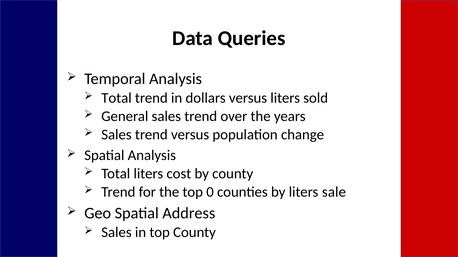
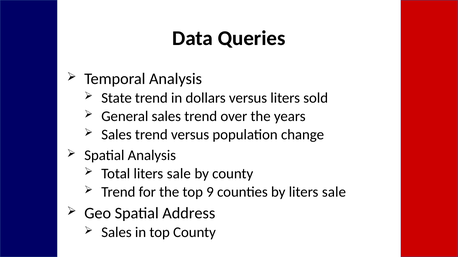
Total at (116, 98): Total -> State
Total liters cost: cost -> sale
0: 0 -> 9
